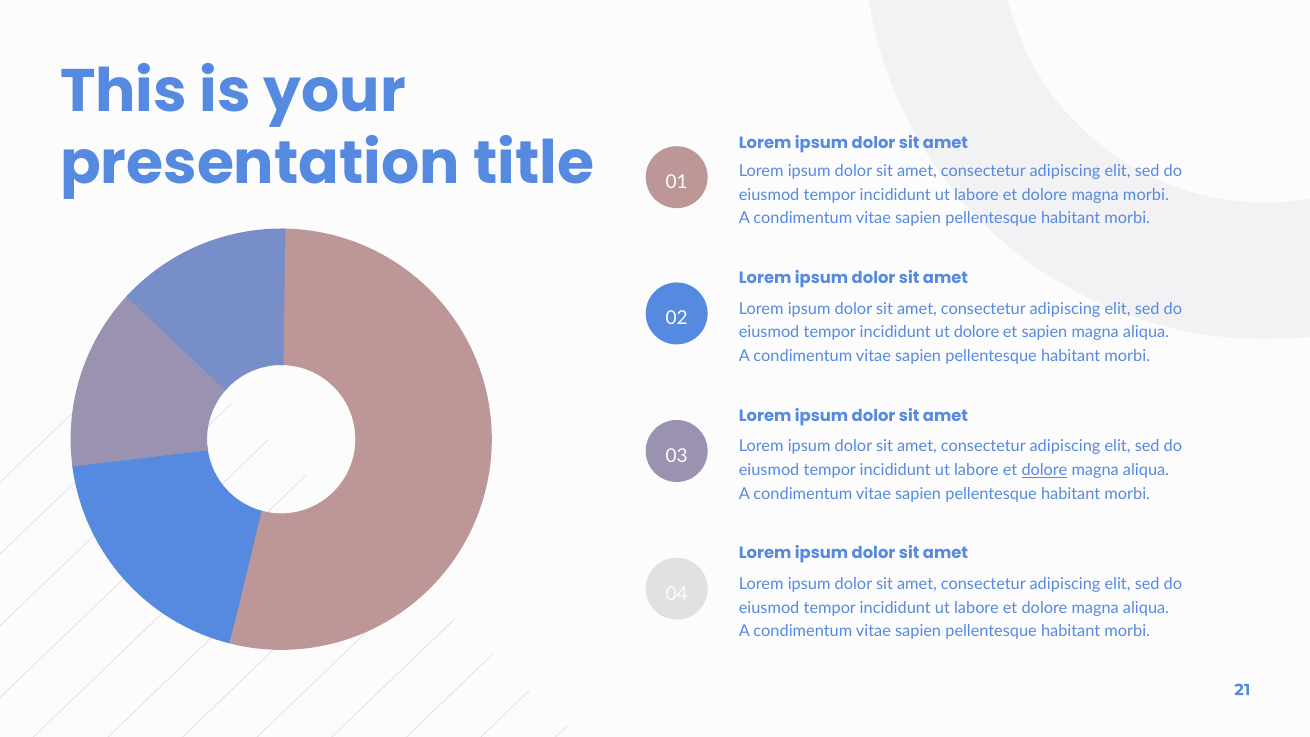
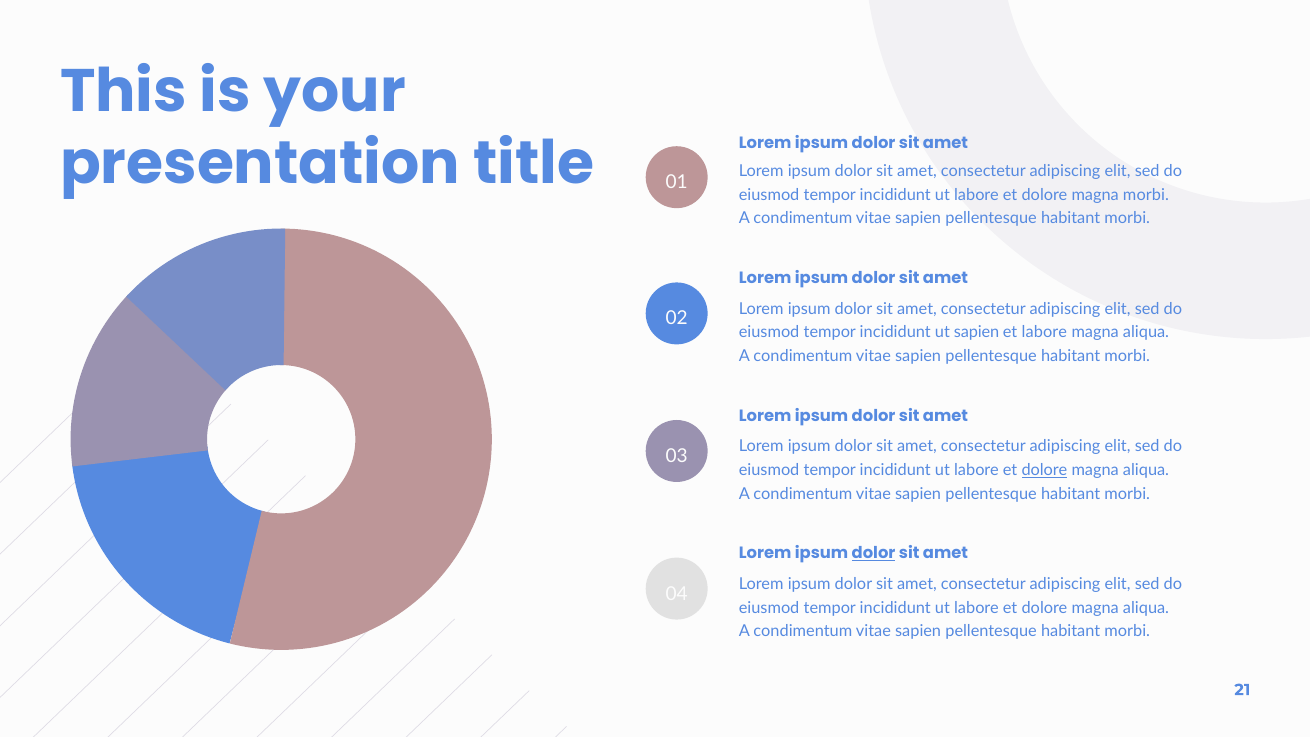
ut dolore: dolore -> sapien
et sapien: sapien -> labore
dolor at (874, 553) underline: none -> present
